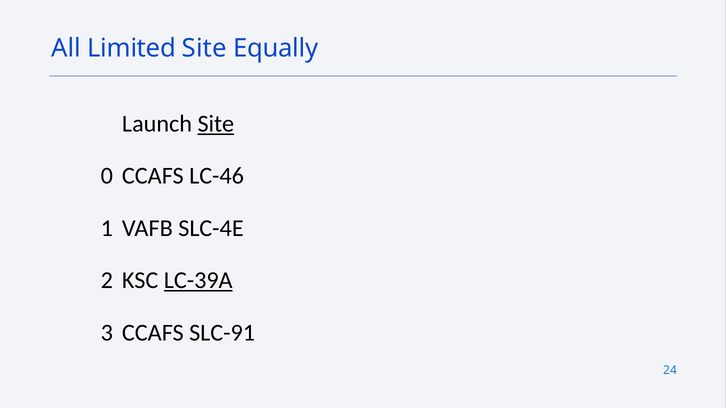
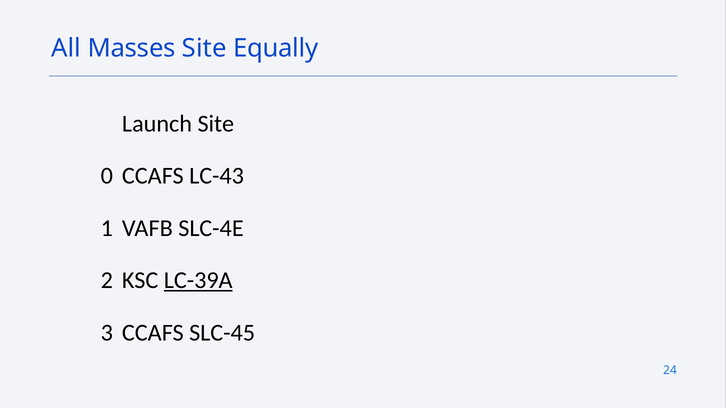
Limited: Limited -> Masses
Site at (216, 124) underline: present -> none
LC-46: LC-46 -> LC-43
SLC-91: SLC-91 -> SLC-45
